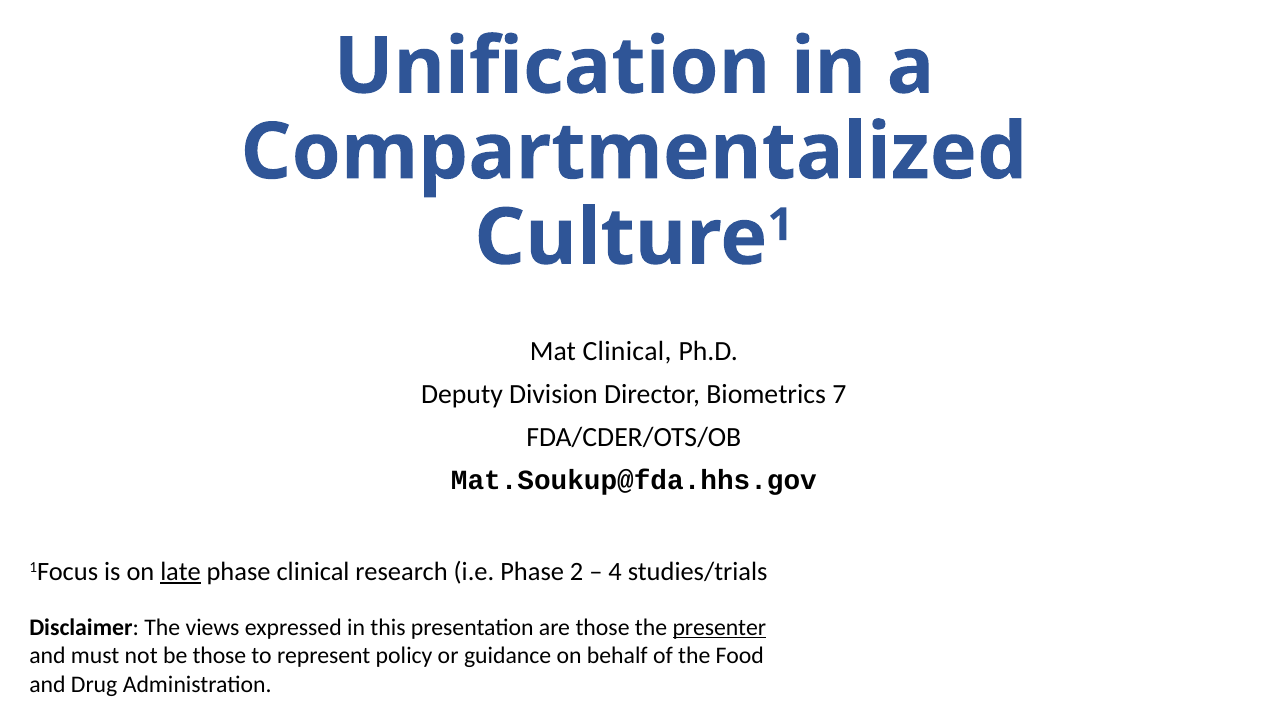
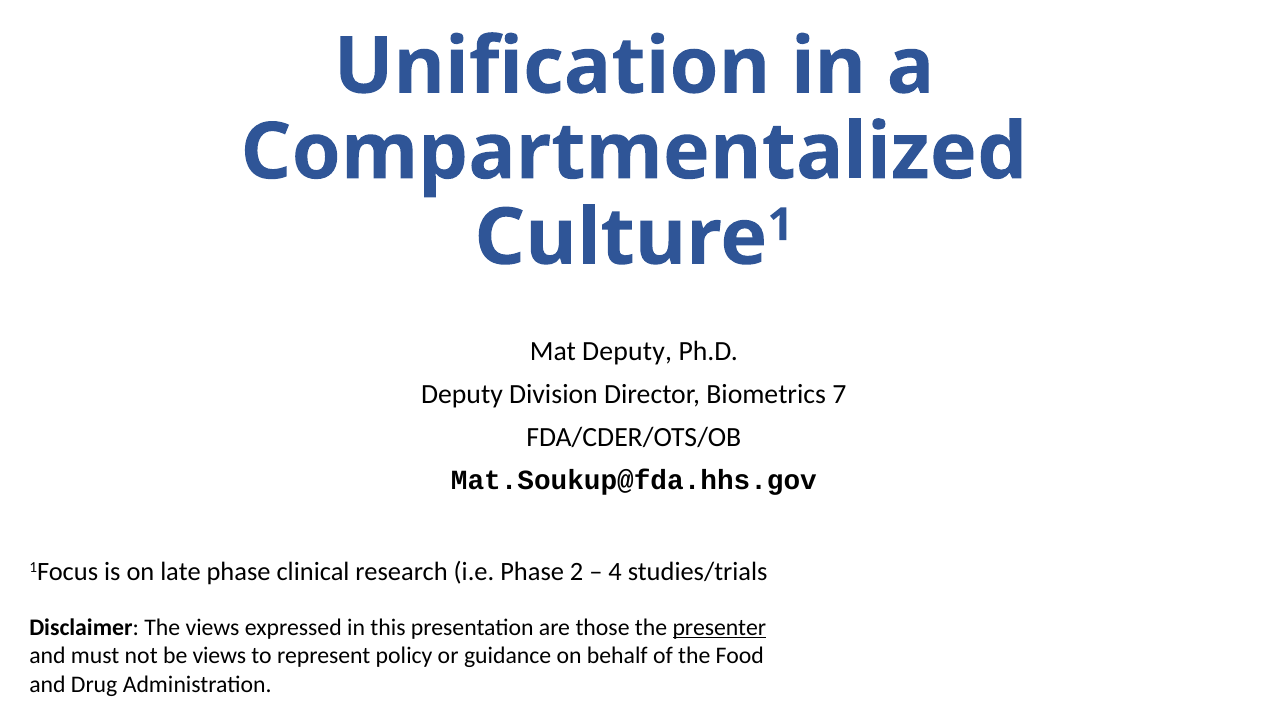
Mat Clinical: Clinical -> Deputy
late underline: present -> none
be those: those -> views
